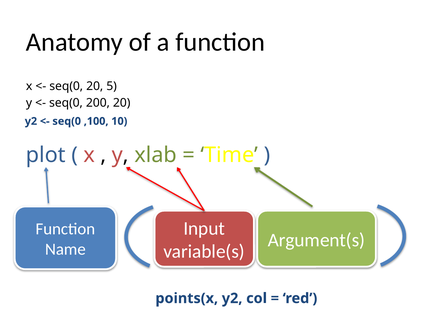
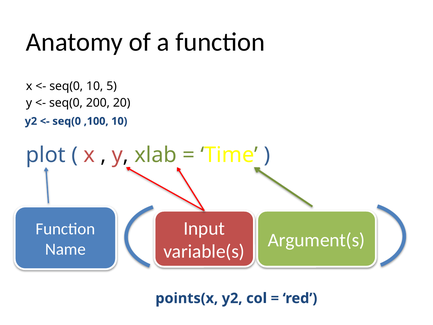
seq(0 20: 20 -> 10
